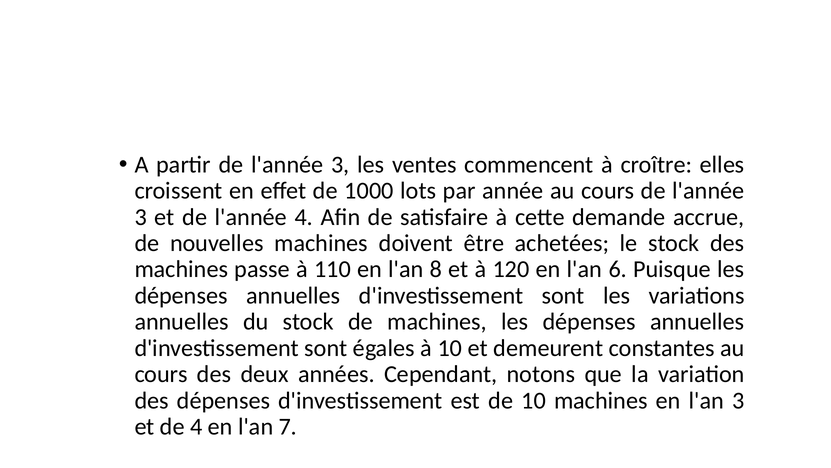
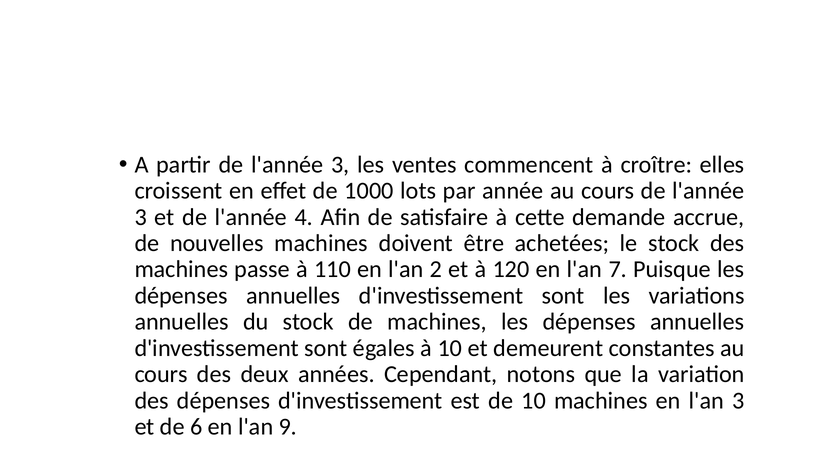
8: 8 -> 2
6: 6 -> 7
de 4: 4 -> 6
7: 7 -> 9
